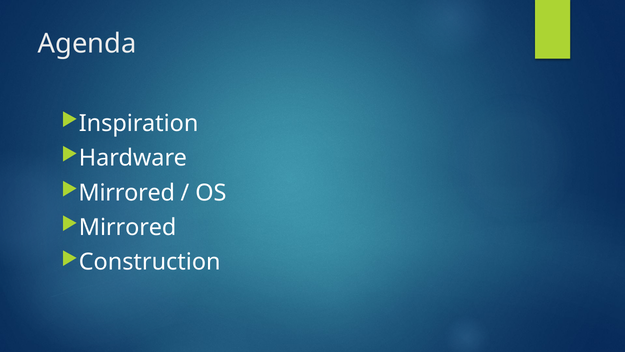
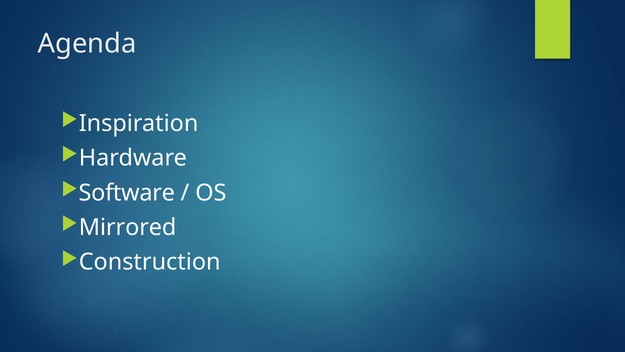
Mirrored at (127, 193): Mirrored -> Software
